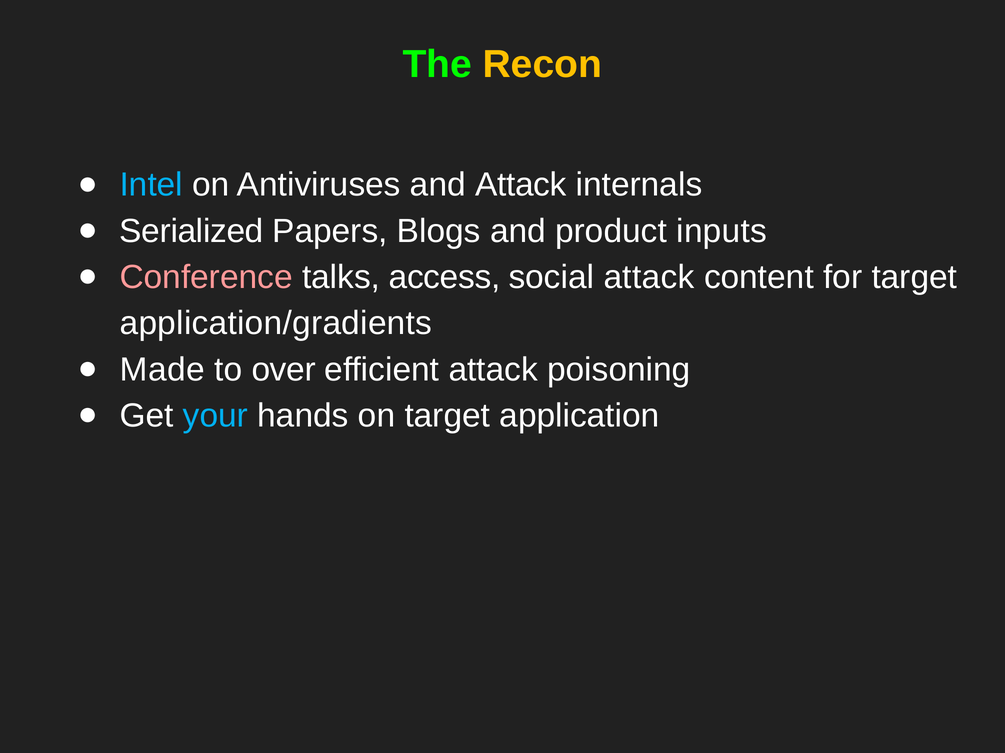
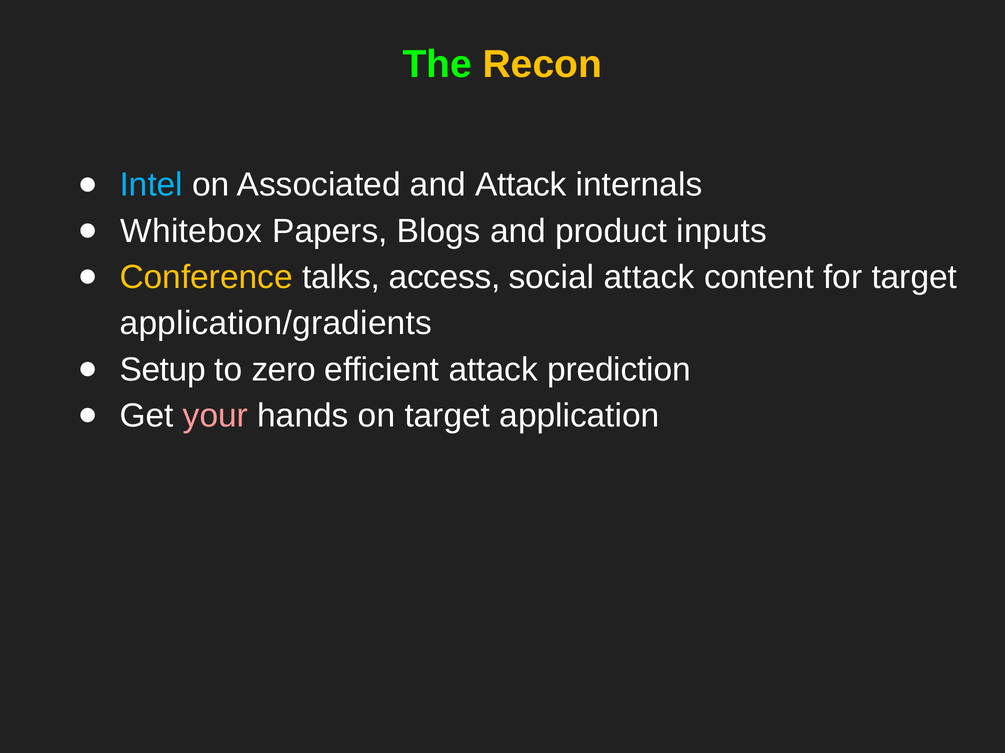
Antiviruses: Antiviruses -> Associated
Serialized: Serialized -> Whitebox
Conference colour: pink -> yellow
Made: Made -> Setup
over: over -> zero
poisoning: poisoning -> prediction
your colour: light blue -> pink
